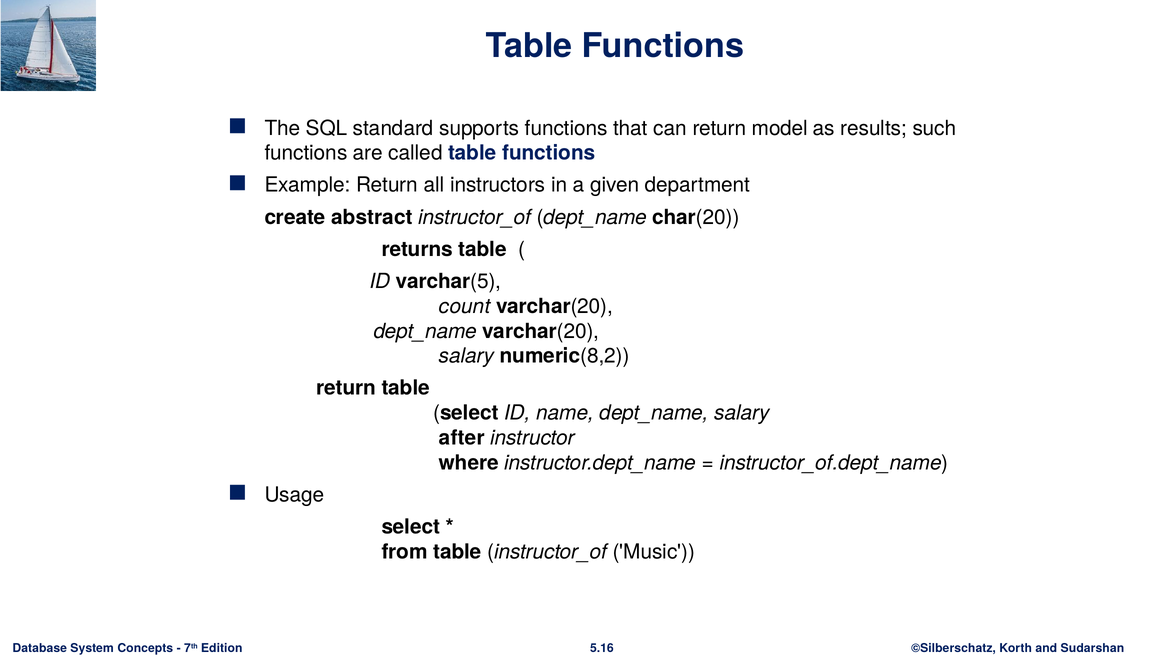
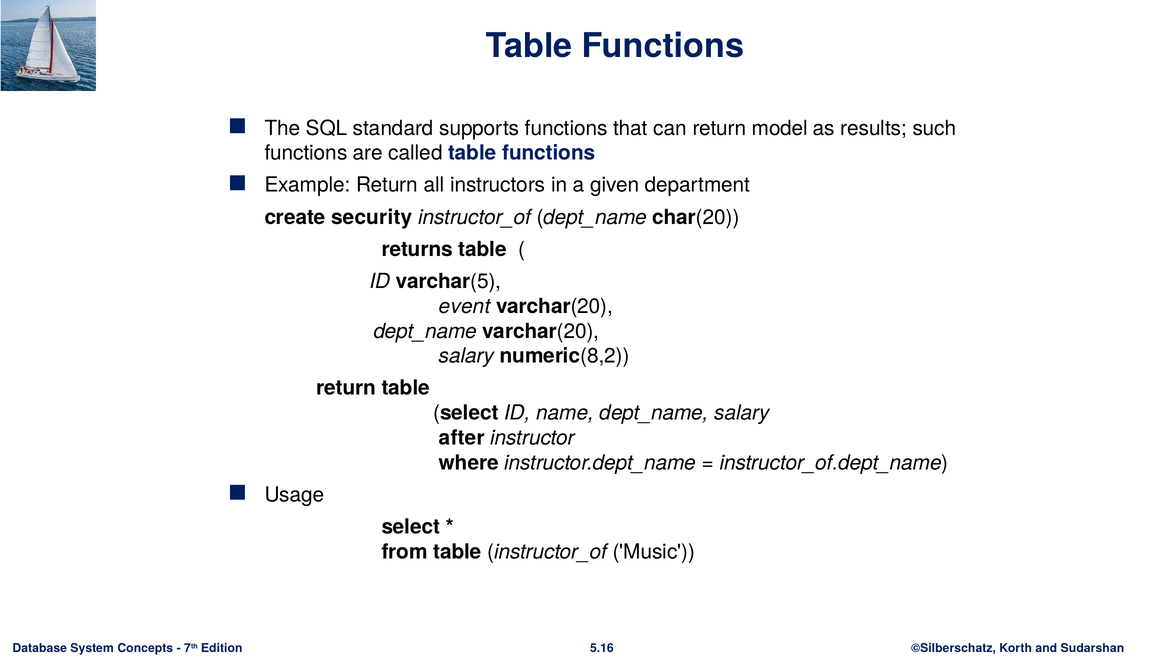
abstract: abstract -> security
count: count -> event
